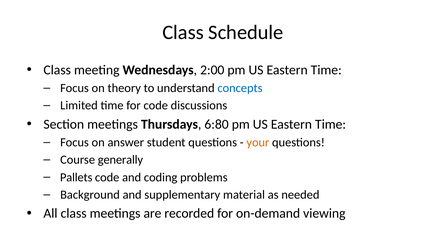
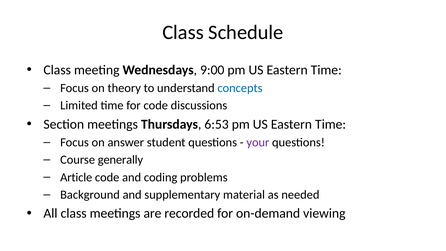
2:00: 2:00 -> 9:00
6:80: 6:80 -> 6:53
your colour: orange -> purple
Pallets: Pallets -> Article
